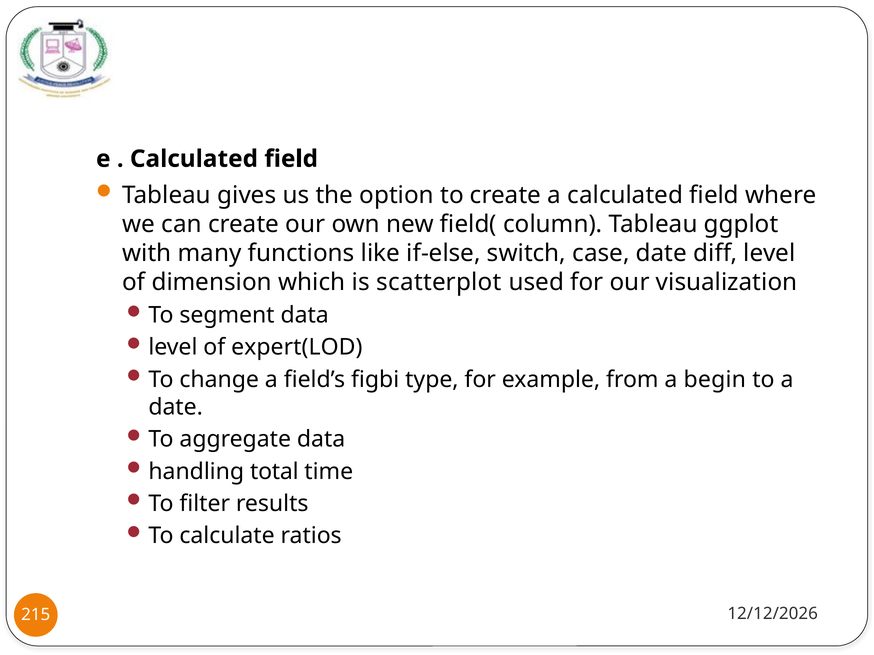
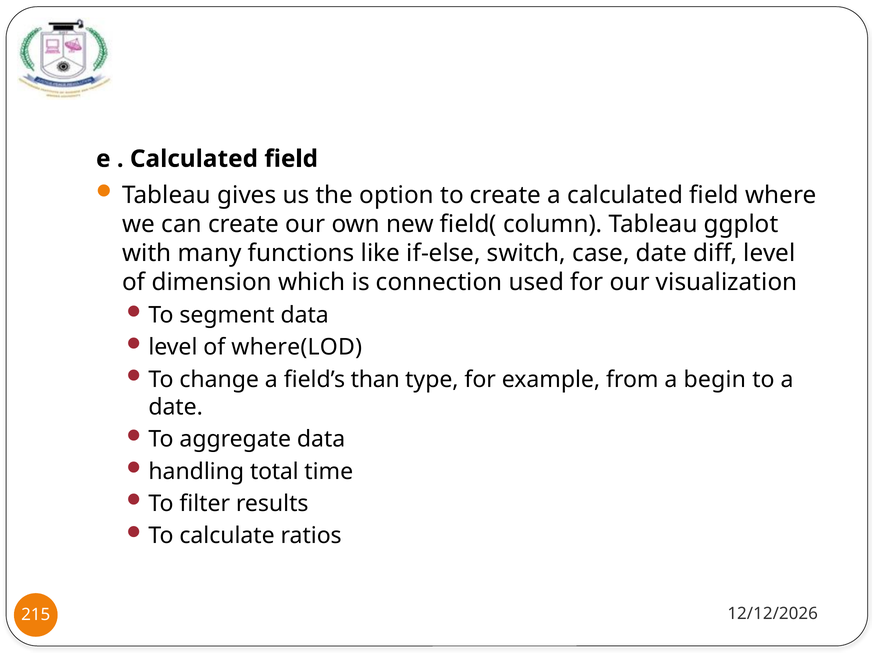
scatterplot: scatterplot -> connection
expert(LOD: expert(LOD -> where(LOD
figbi: figbi -> than
